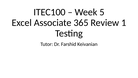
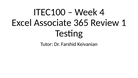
5: 5 -> 4
